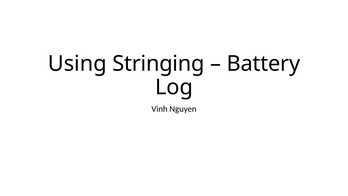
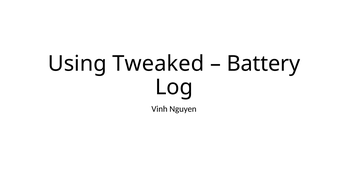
Stringing: Stringing -> Tweaked
